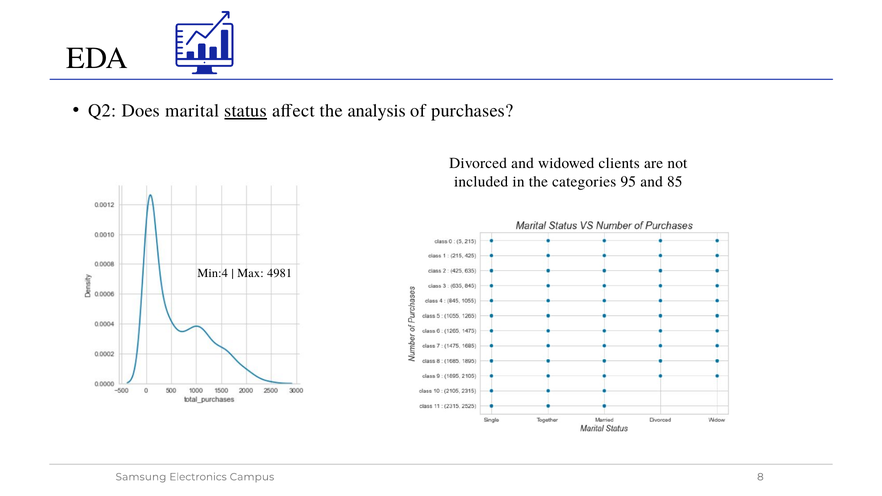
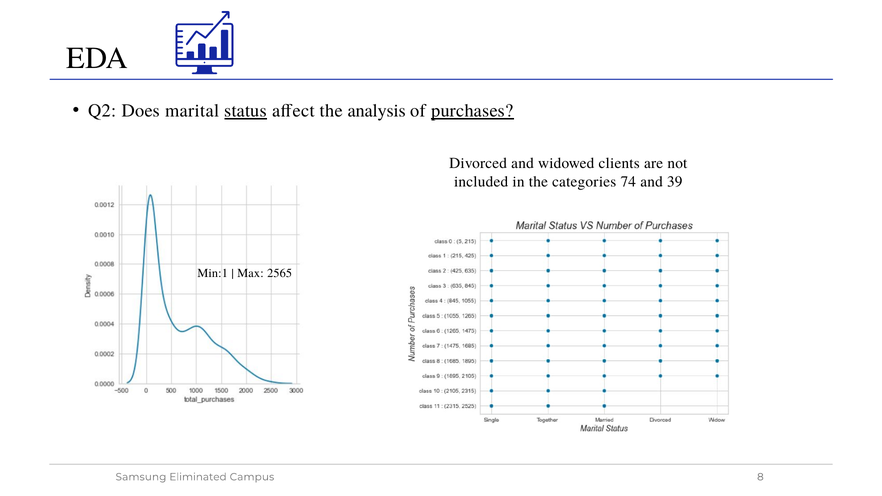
purchases underline: none -> present
95: 95 -> 74
85: 85 -> 39
Min:4: Min:4 -> Min:1
4981: 4981 -> 2565
Electronics: Electronics -> Eliminated
